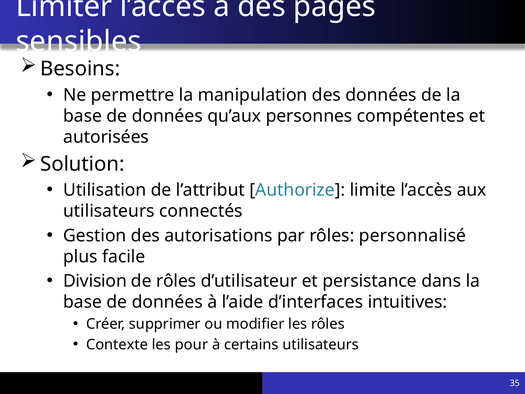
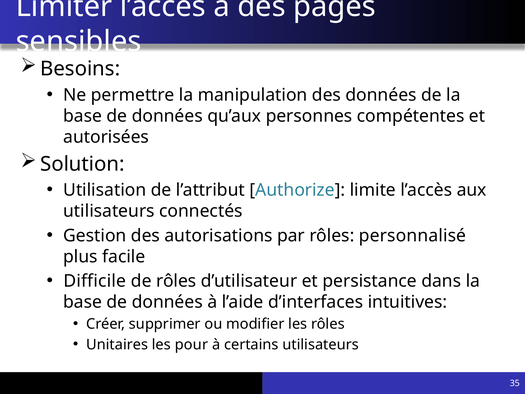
Division: Division -> Difficile
Contexte: Contexte -> Unitaires
